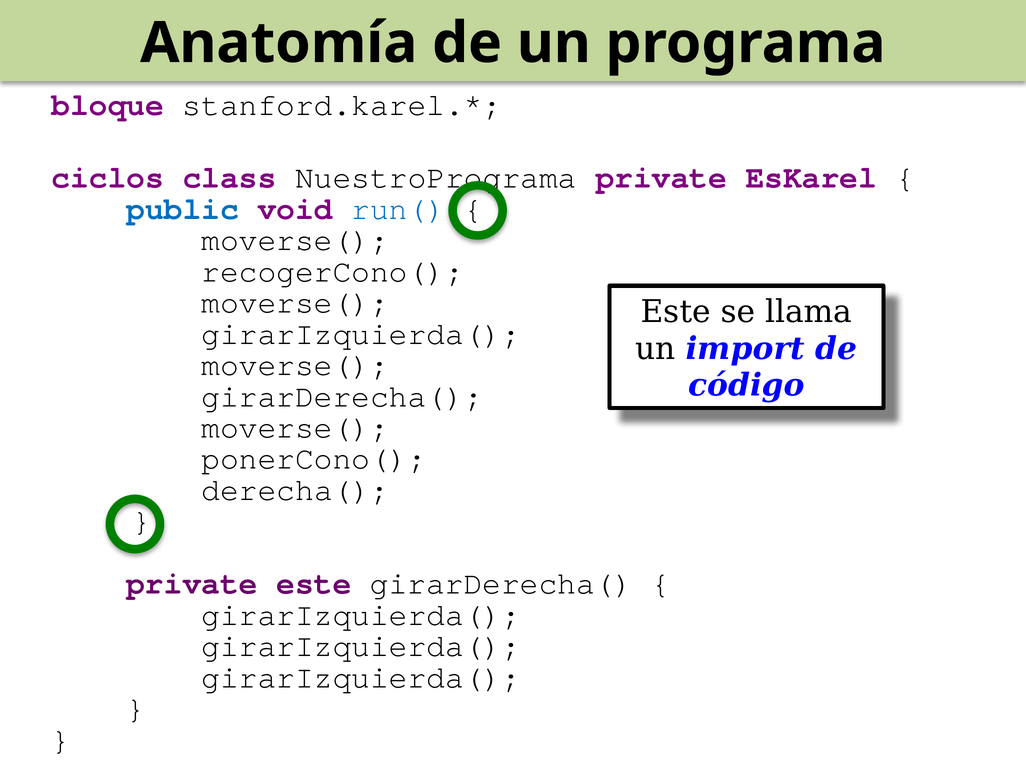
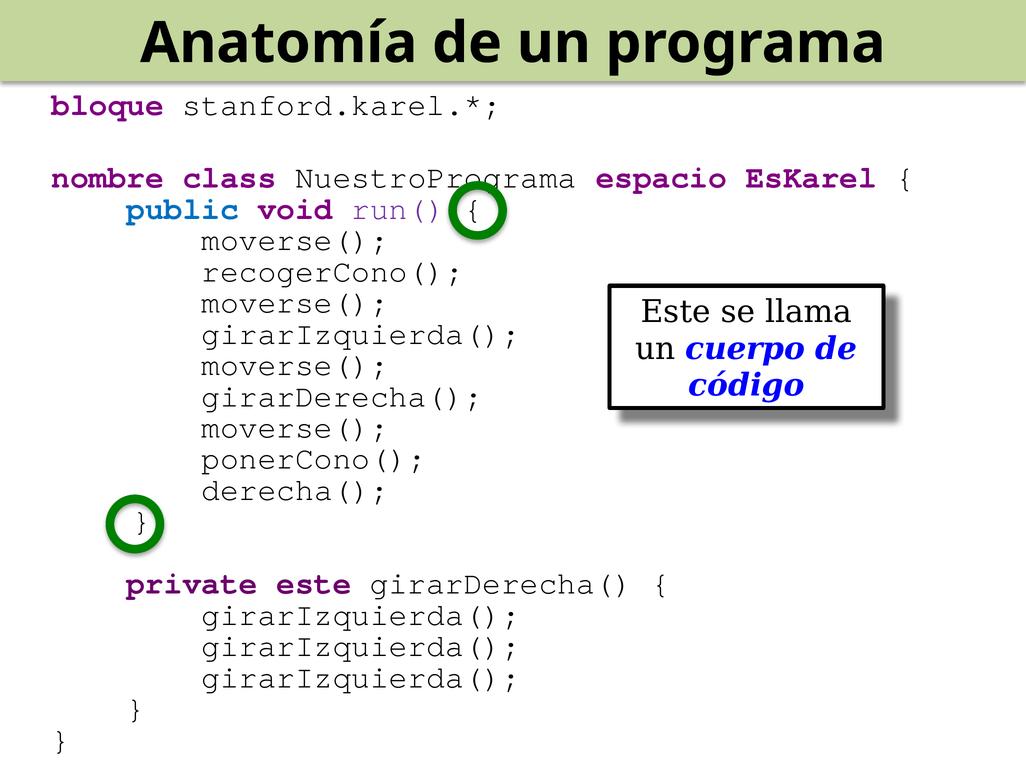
ciclos: ciclos -> nombre
private at (661, 177): private -> espacio
run( colour: blue -> purple
import: import -> cuerpo
